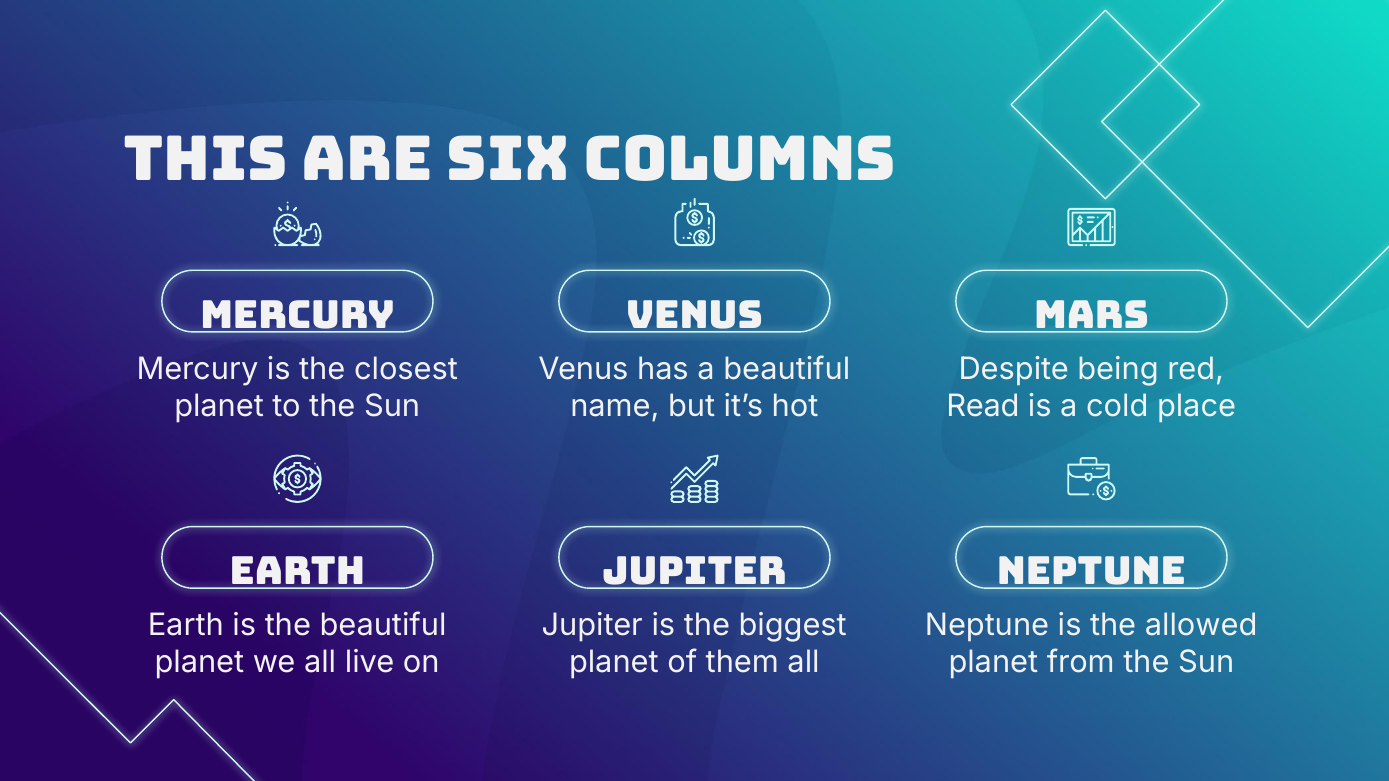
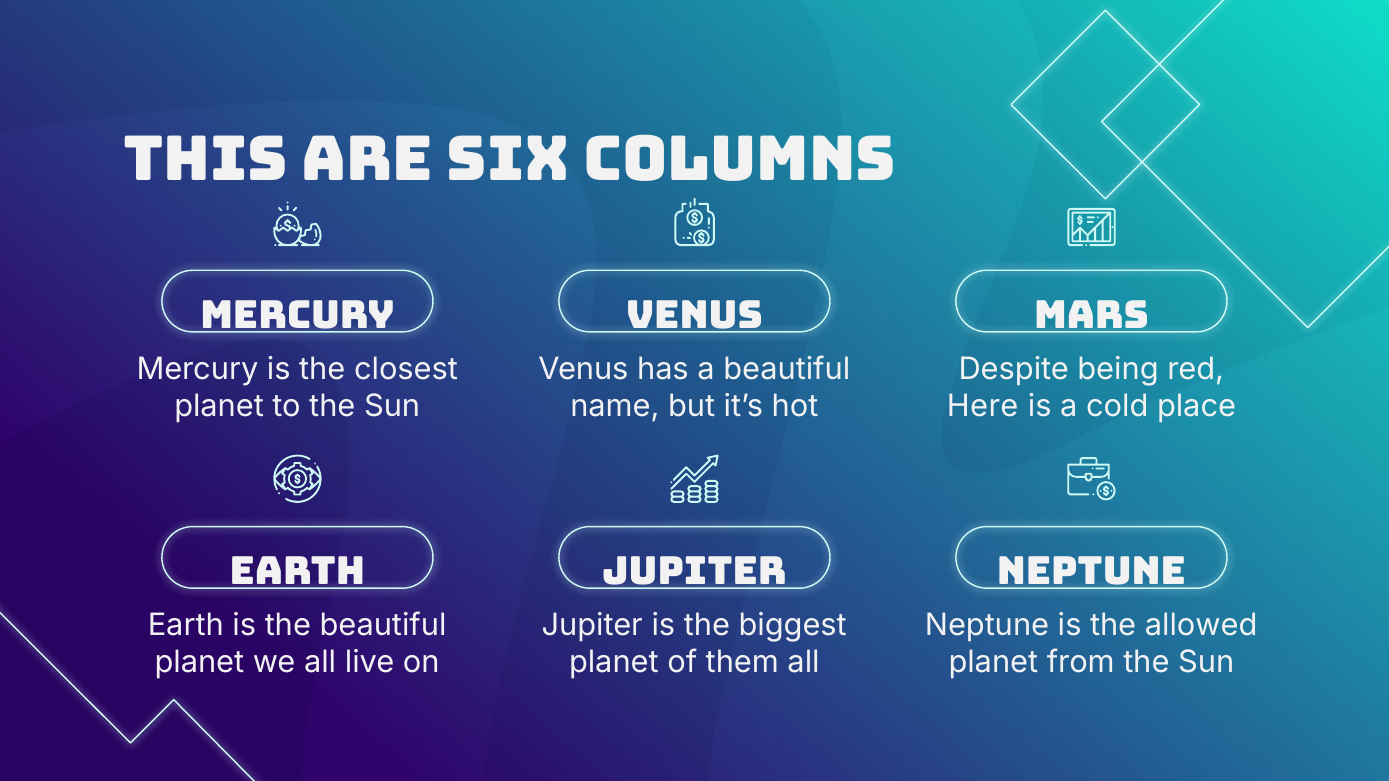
Read: Read -> Here
